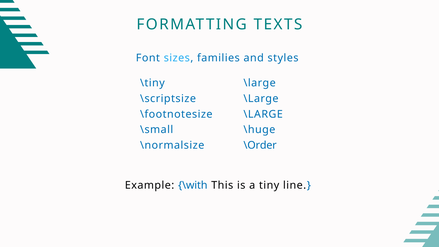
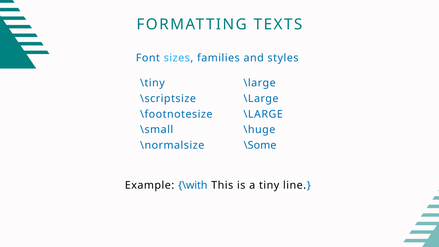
\Order: \Order -> \Some
